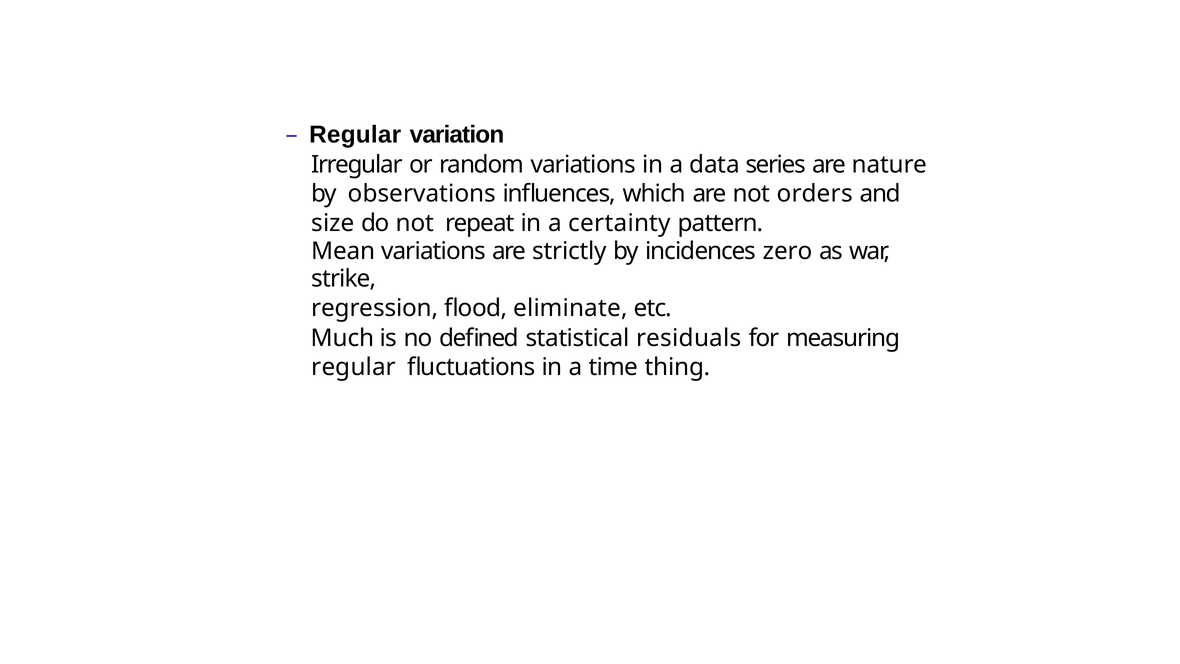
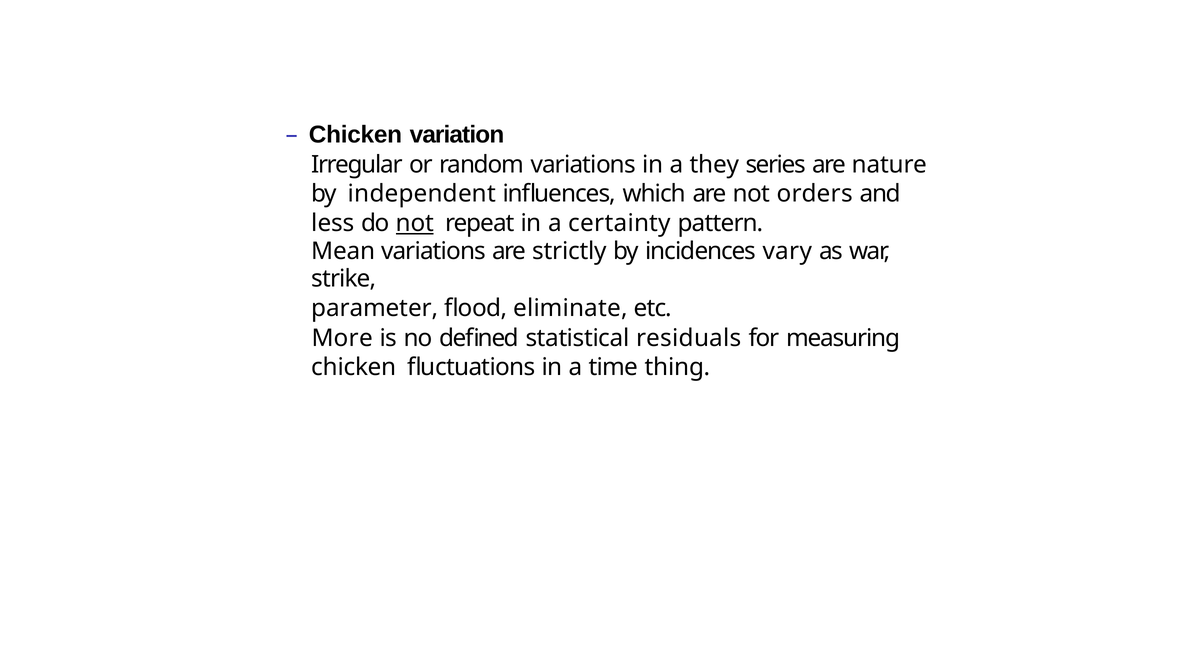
Regular at (355, 135): Regular -> Chicken
data: data -> they
observations: observations -> independent
size: size -> less
not at (415, 223) underline: none -> present
zero: zero -> vary
regression: regression -> parameter
Much: Much -> More
regular at (354, 367): regular -> chicken
